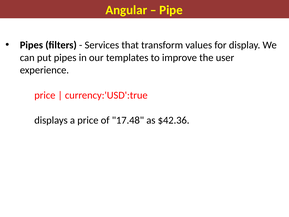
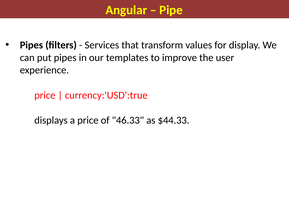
17.48: 17.48 -> 46.33
$42.36: $42.36 -> $44.33
